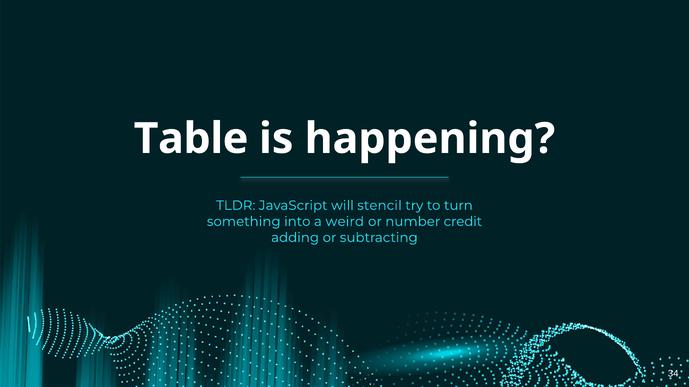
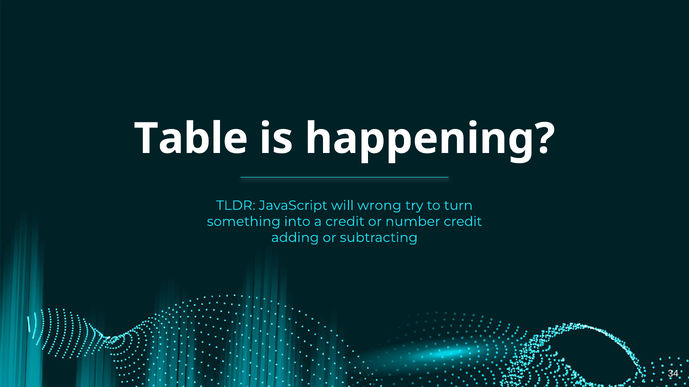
stencil: stencil -> wrong
a weird: weird -> credit
